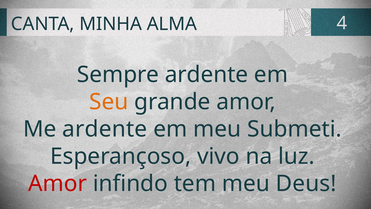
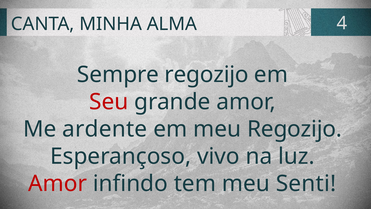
Sempre ardente: ardente -> regozijo
Seu colour: orange -> red
meu Submeti: Submeti -> Regozijo
Deus: Deus -> Senti
